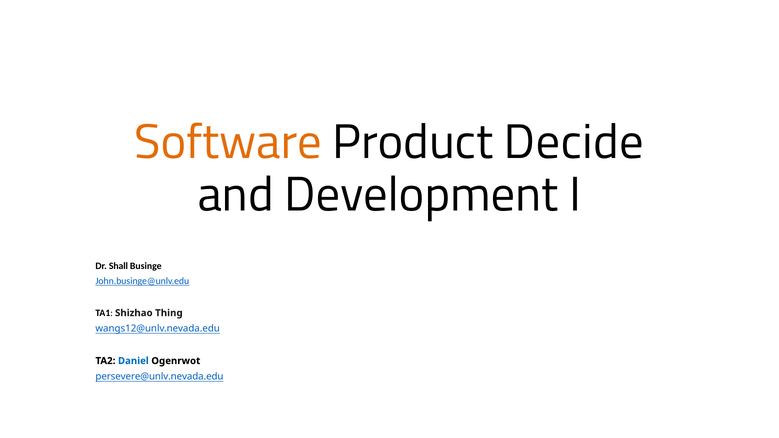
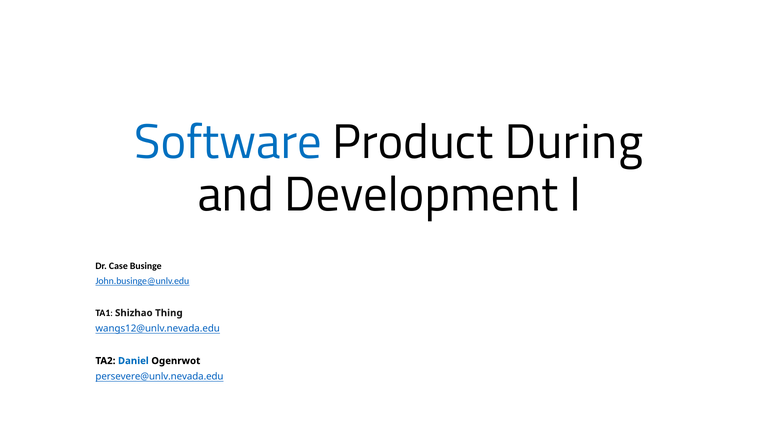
Software colour: orange -> blue
Decide: Decide -> During
Shall: Shall -> Case
